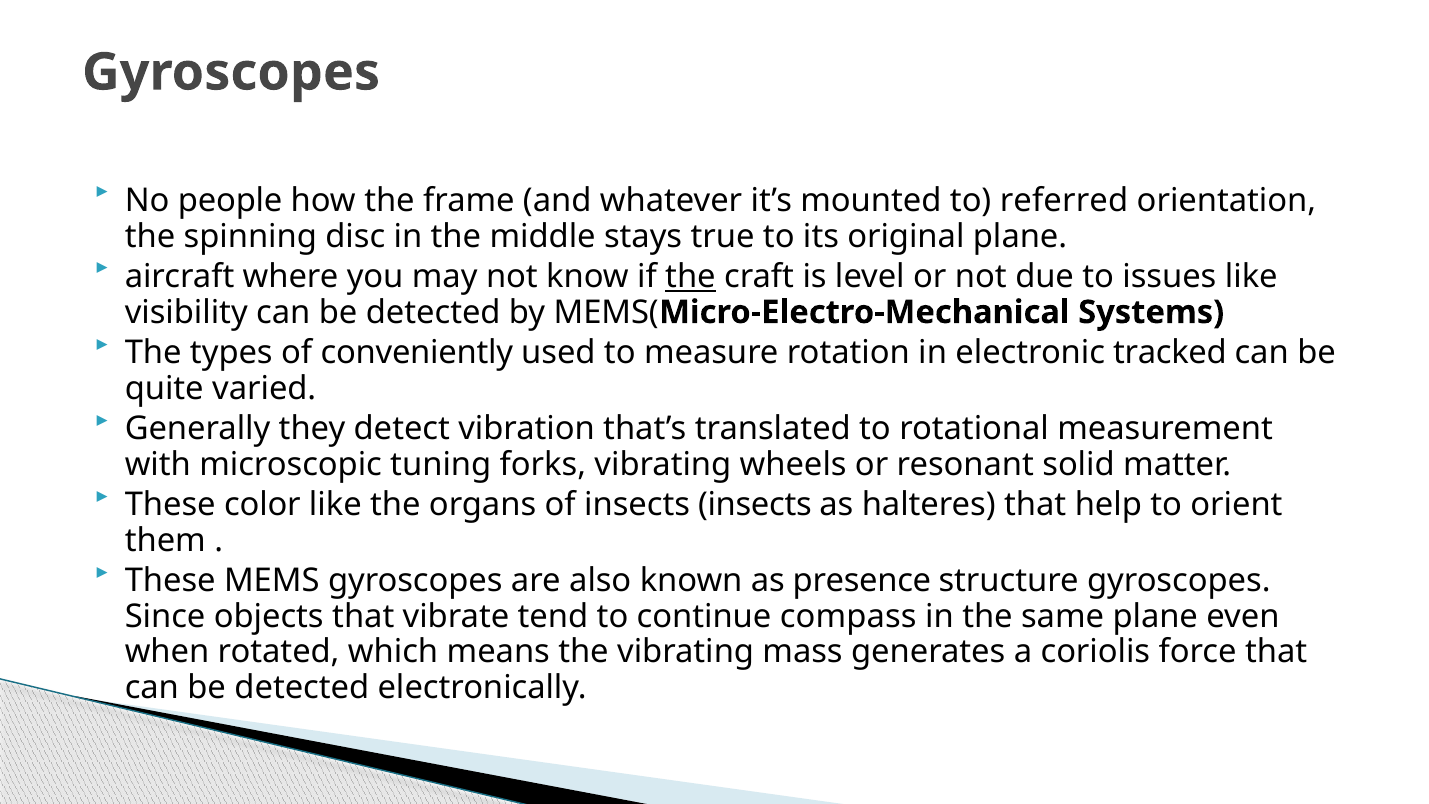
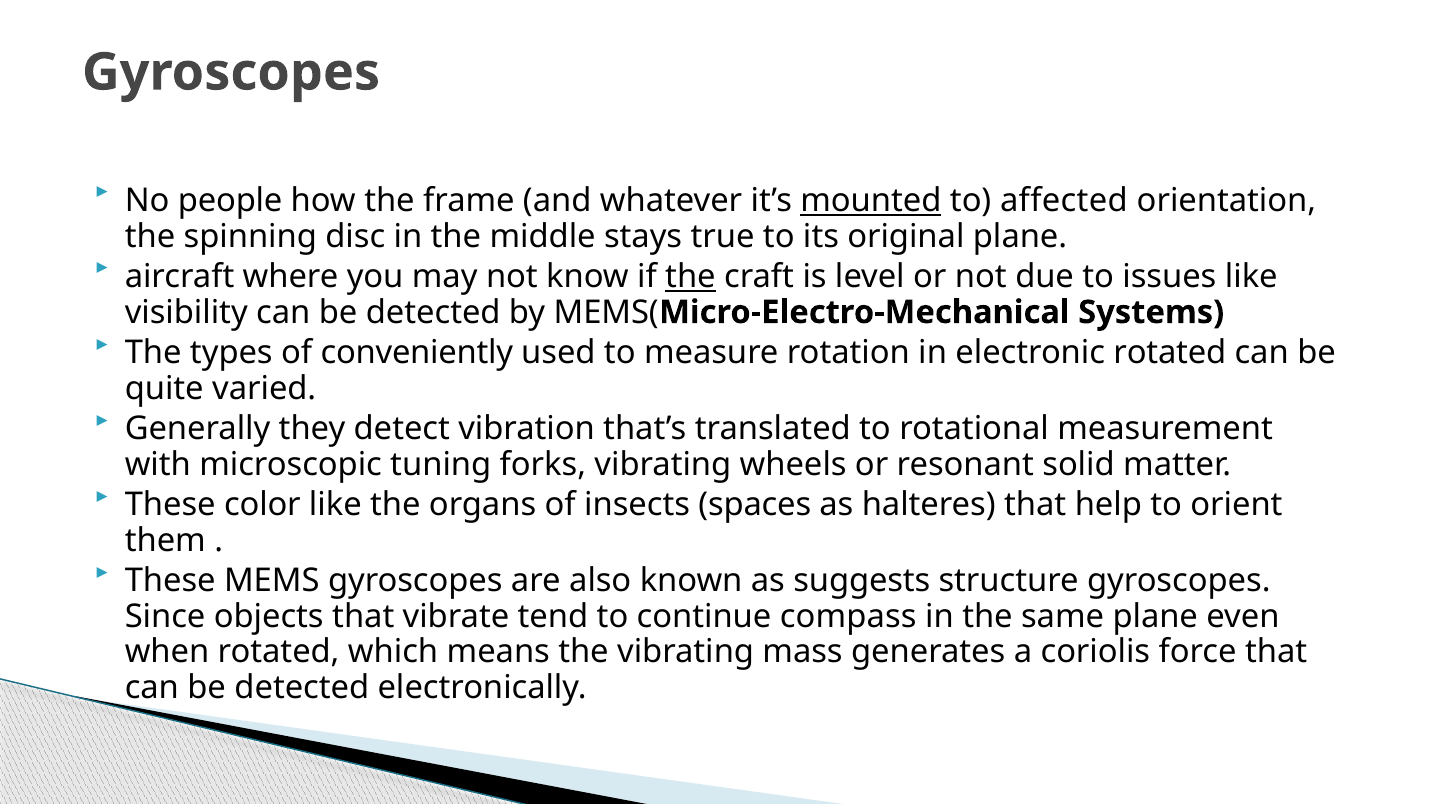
mounted underline: none -> present
referred: referred -> affected
electronic tracked: tracked -> rotated
insects insects: insects -> spaces
presence: presence -> suggests
